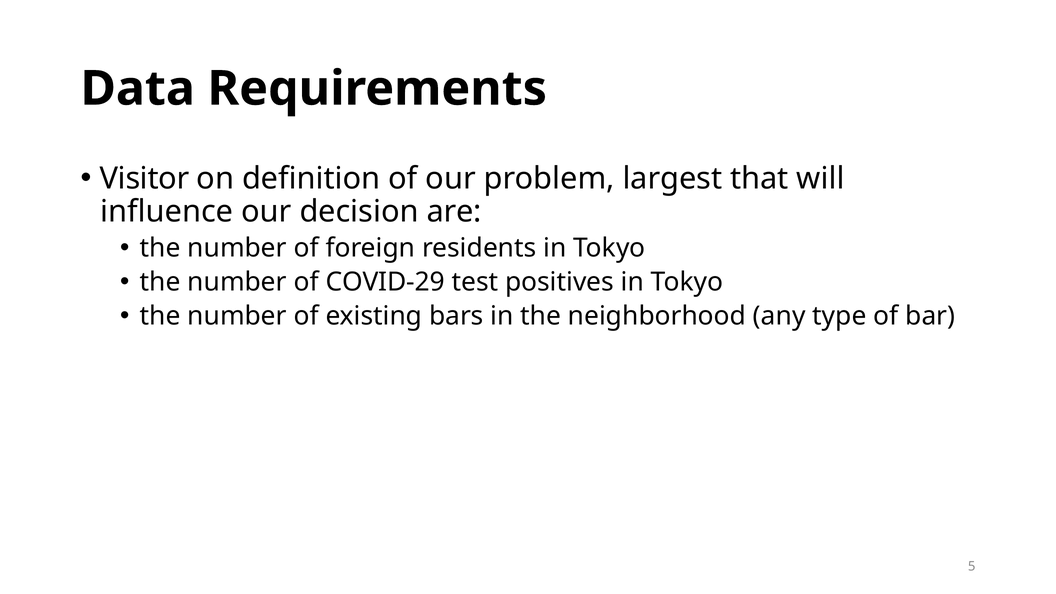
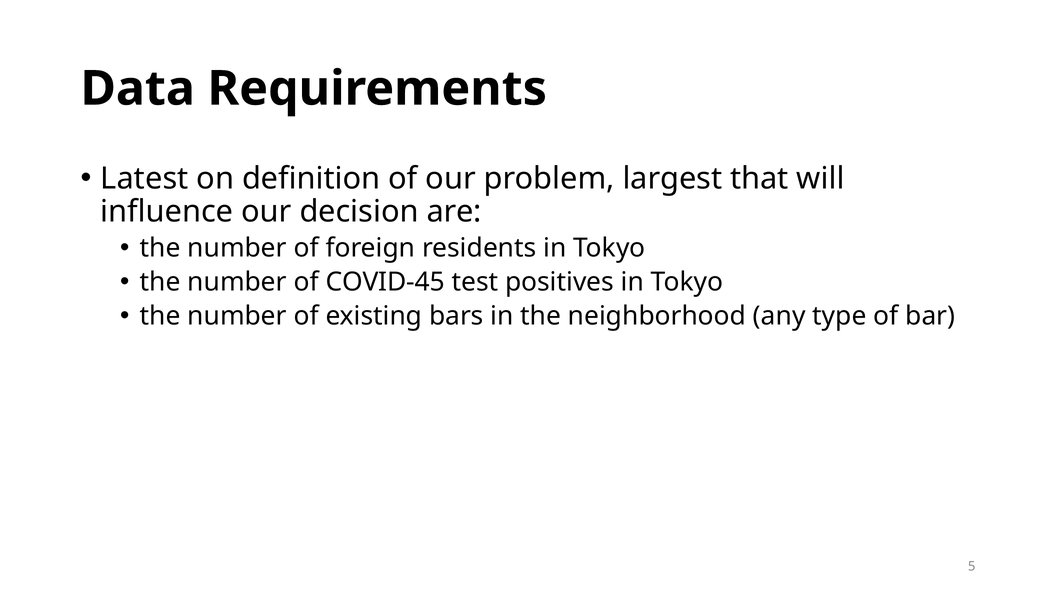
Visitor: Visitor -> Latest
COVID-29: COVID-29 -> COVID-45
